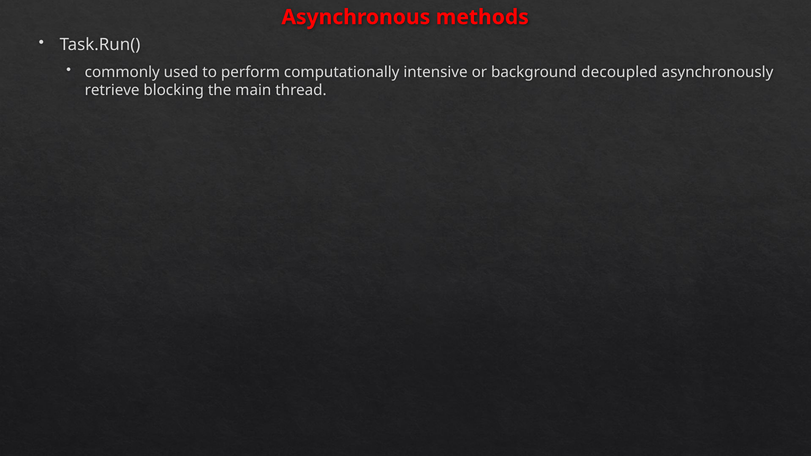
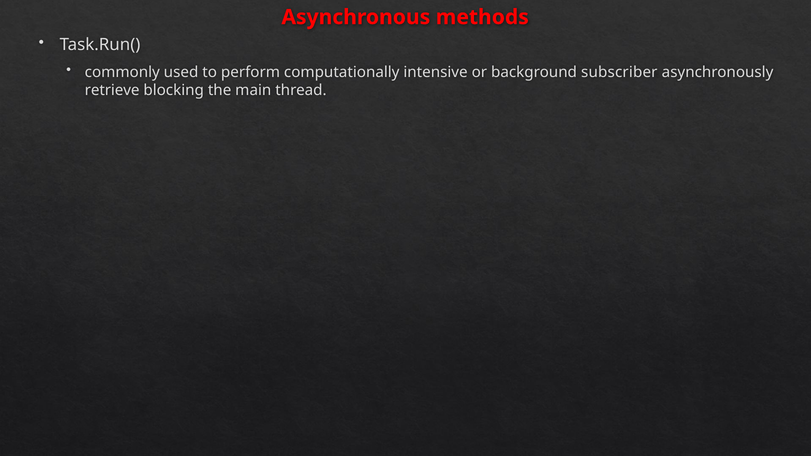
decoupled: decoupled -> subscriber
